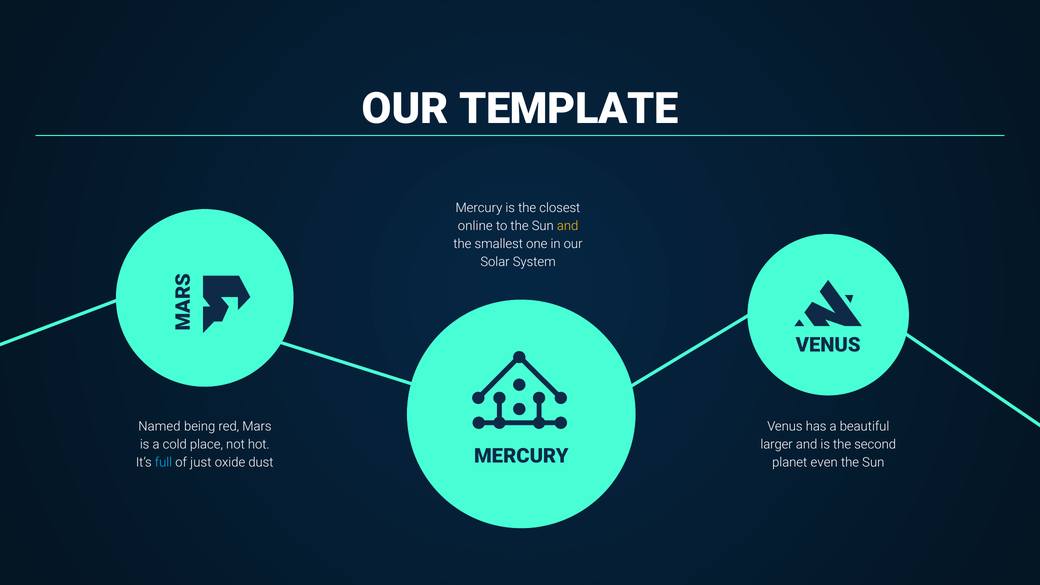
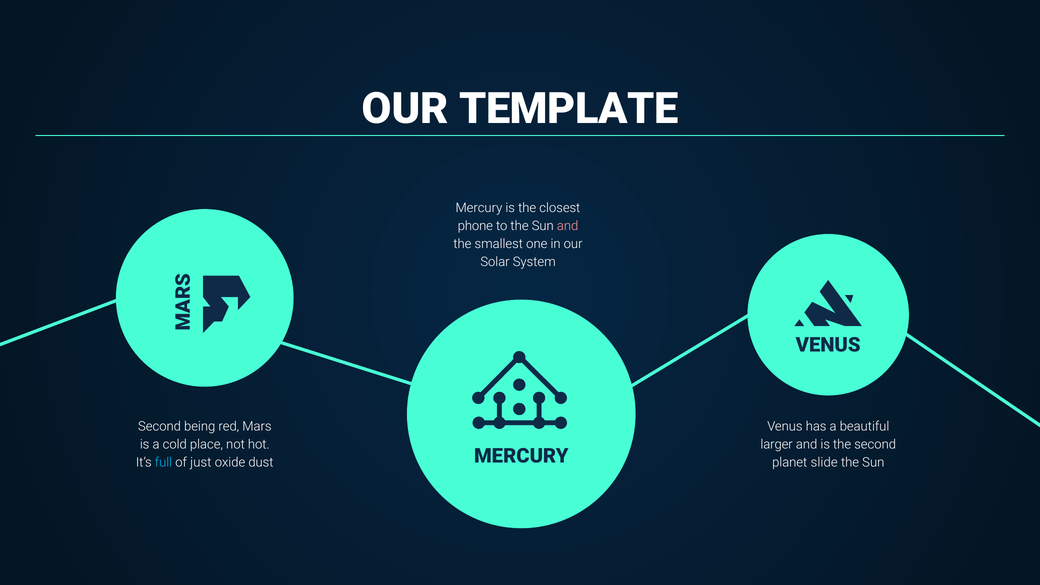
online: online -> phone
and at (568, 226) colour: yellow -> pink
Named at (159, 427): Named -> Second
even: even -> slide
